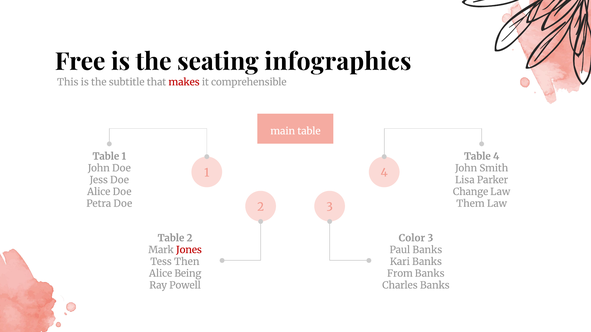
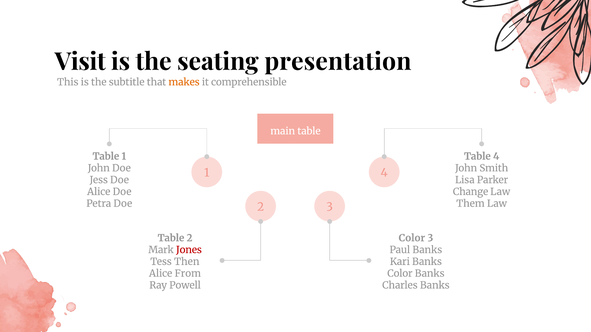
Free: Free -> Visit
infographics: infographics -> presentation
makes colour: red -> orange
Being: Being -> From
From at (400, 274): From -> Color
